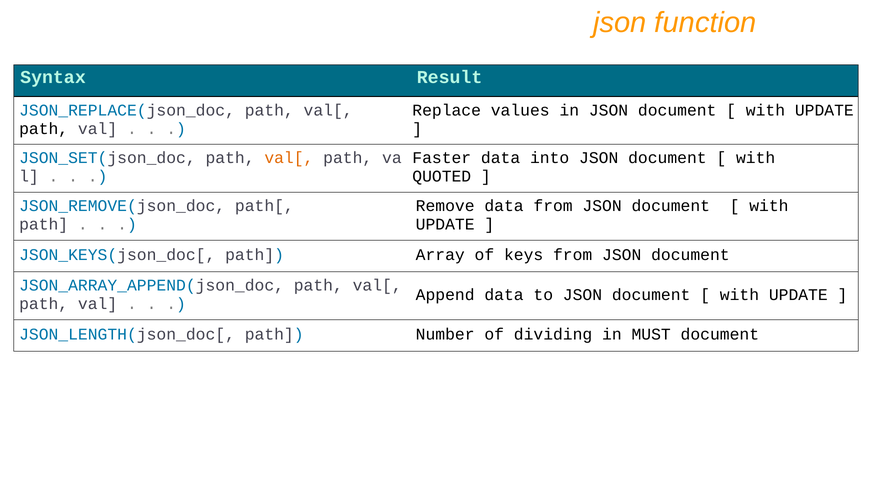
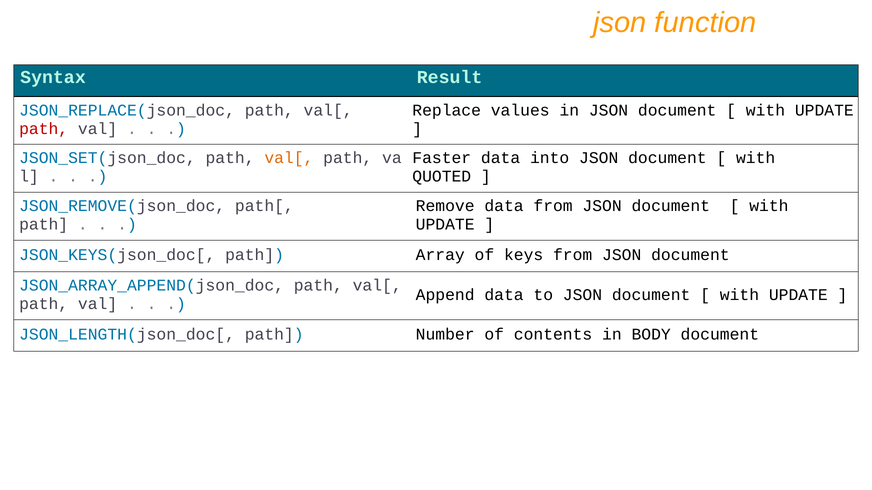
path at (44, 129) colour: black -> red
dividing: dividing -> contents
MUST: MUST -> BODY
